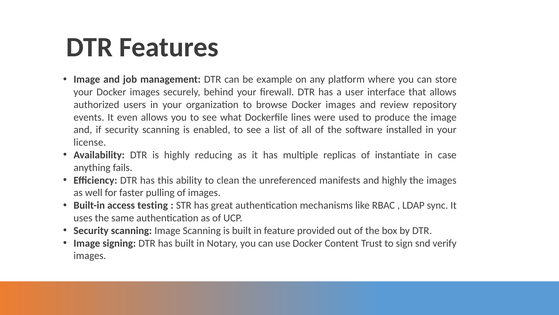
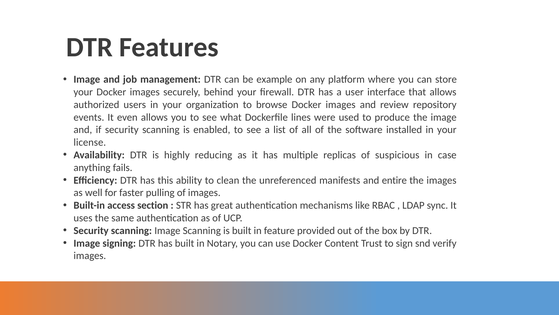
instantiate: instantiate -> suspicious
and highly: highly -> entire
testing: testing -> section
